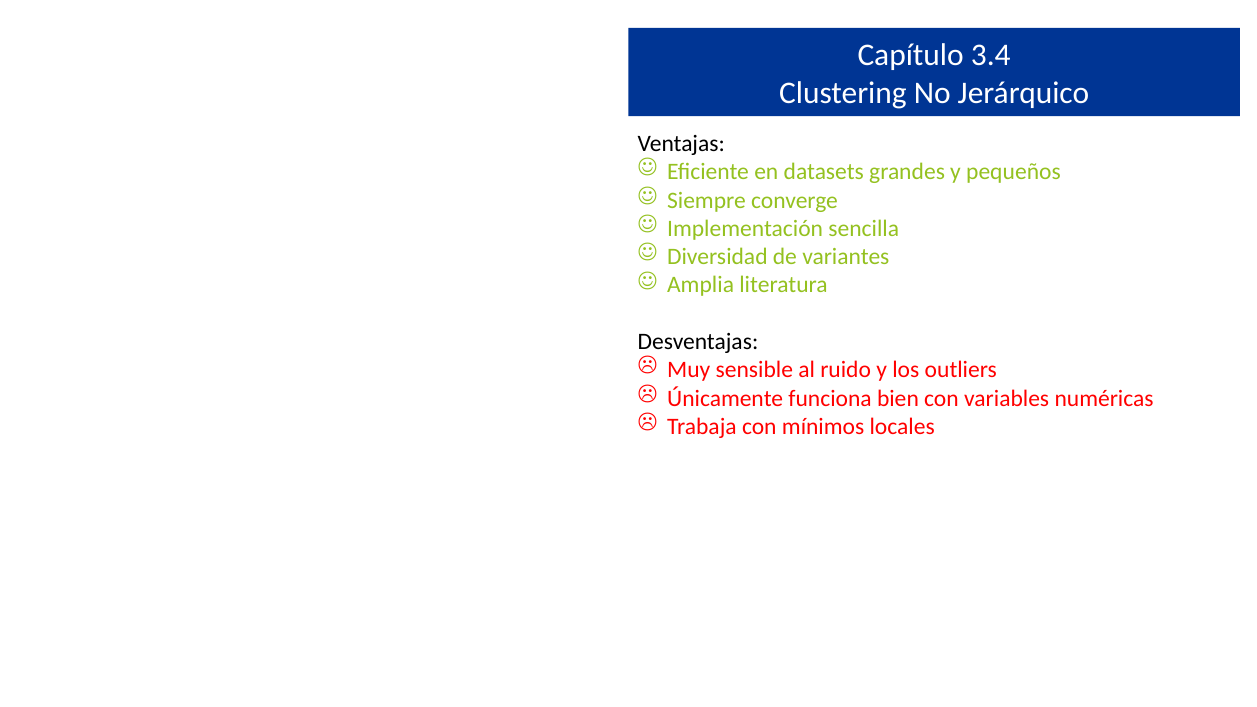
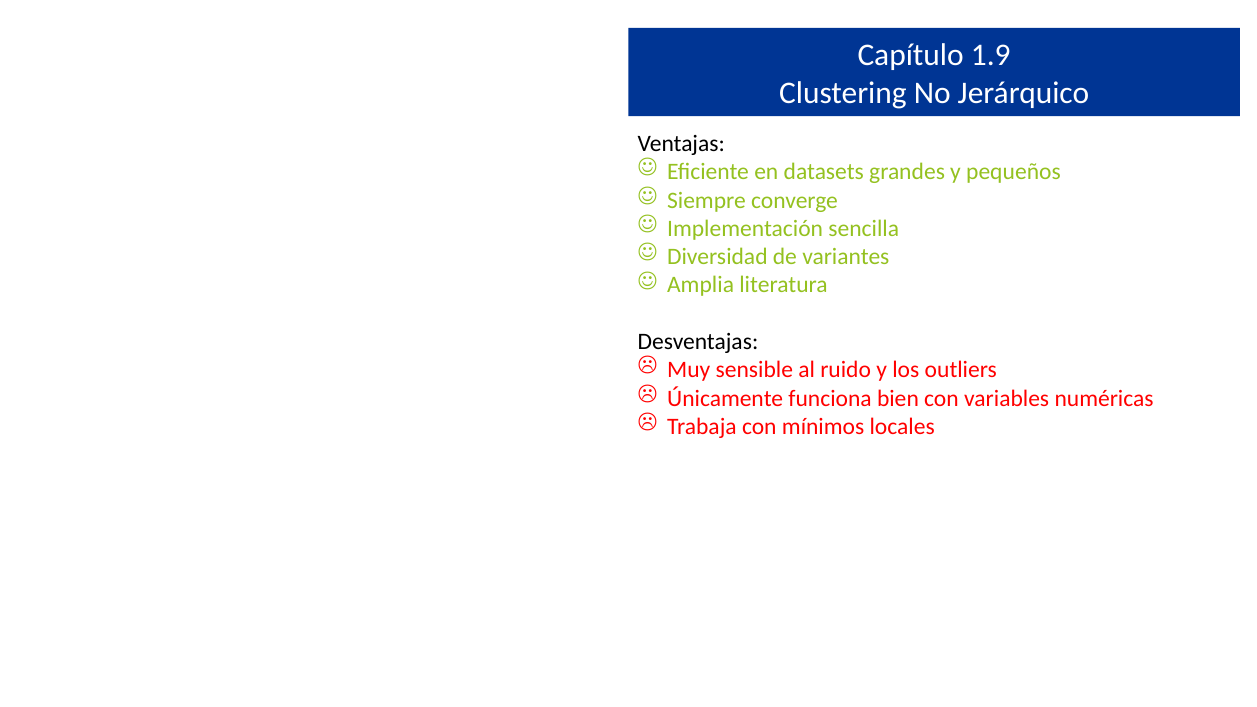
3.4: 3.4 -> 1.9
